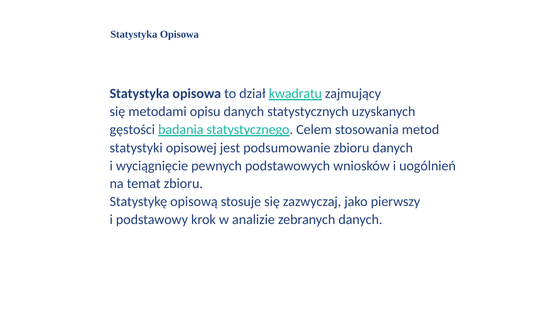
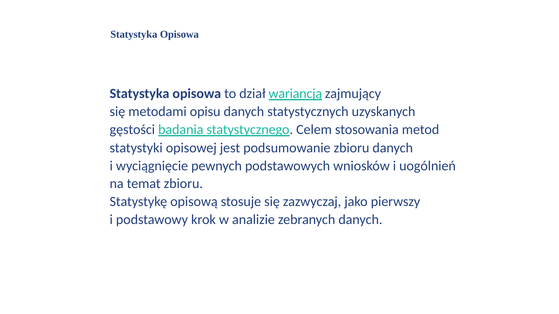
kwadratu: kwadratu -> wariancją
